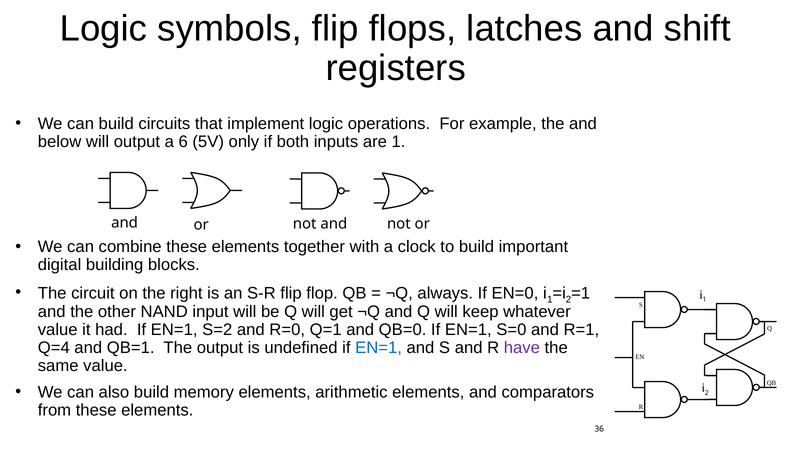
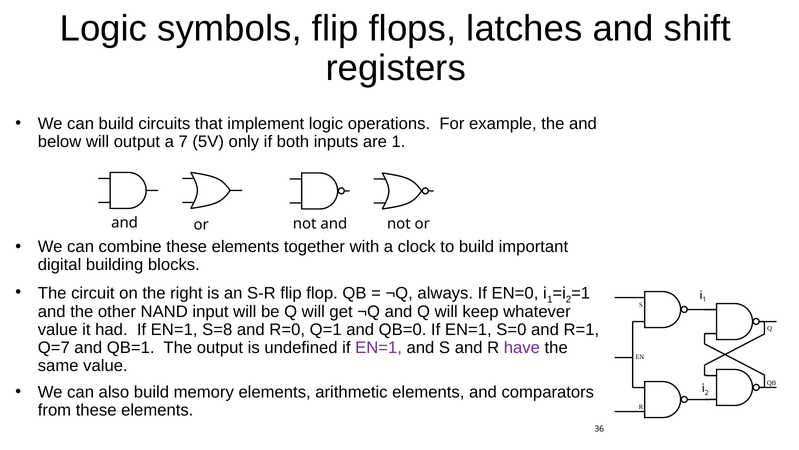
6: 6 -> 7
S=2: S=2 -> S=8
Q=4: Q=4 -> Q=7
EN=1 at (379, 347) colour: blue -> purple
